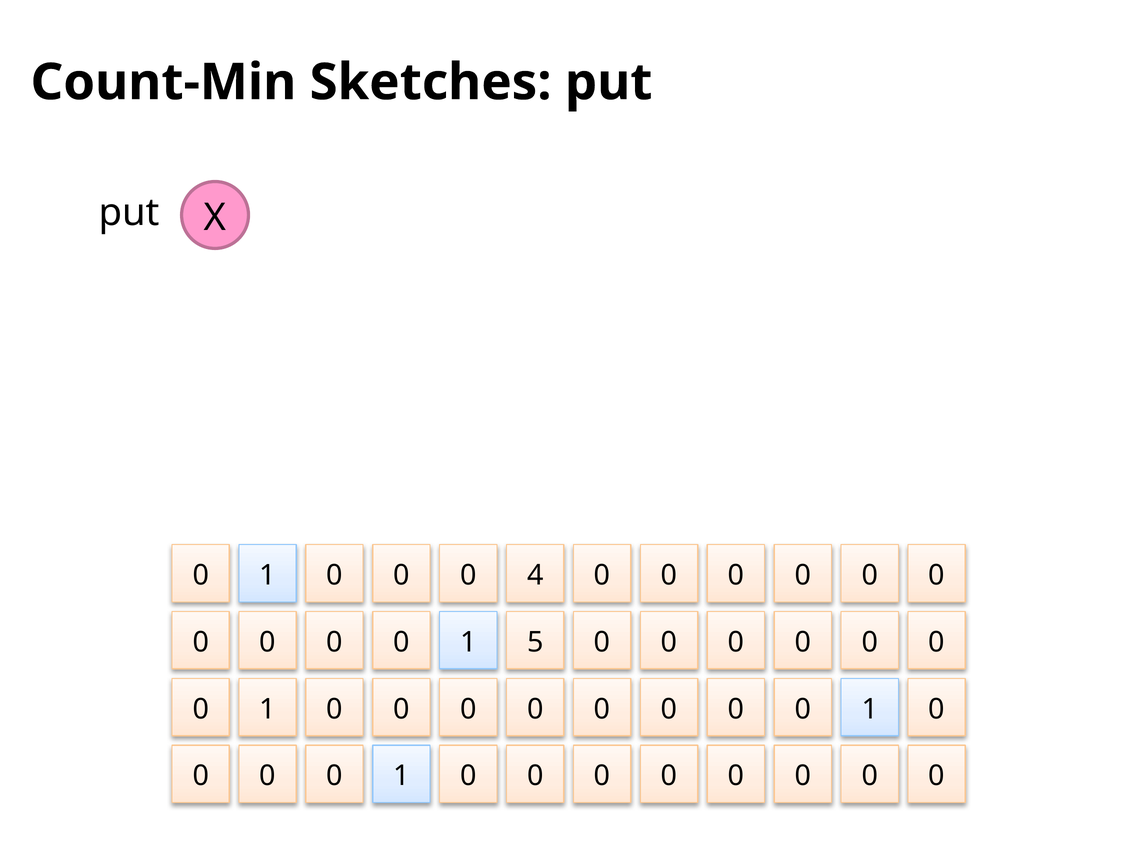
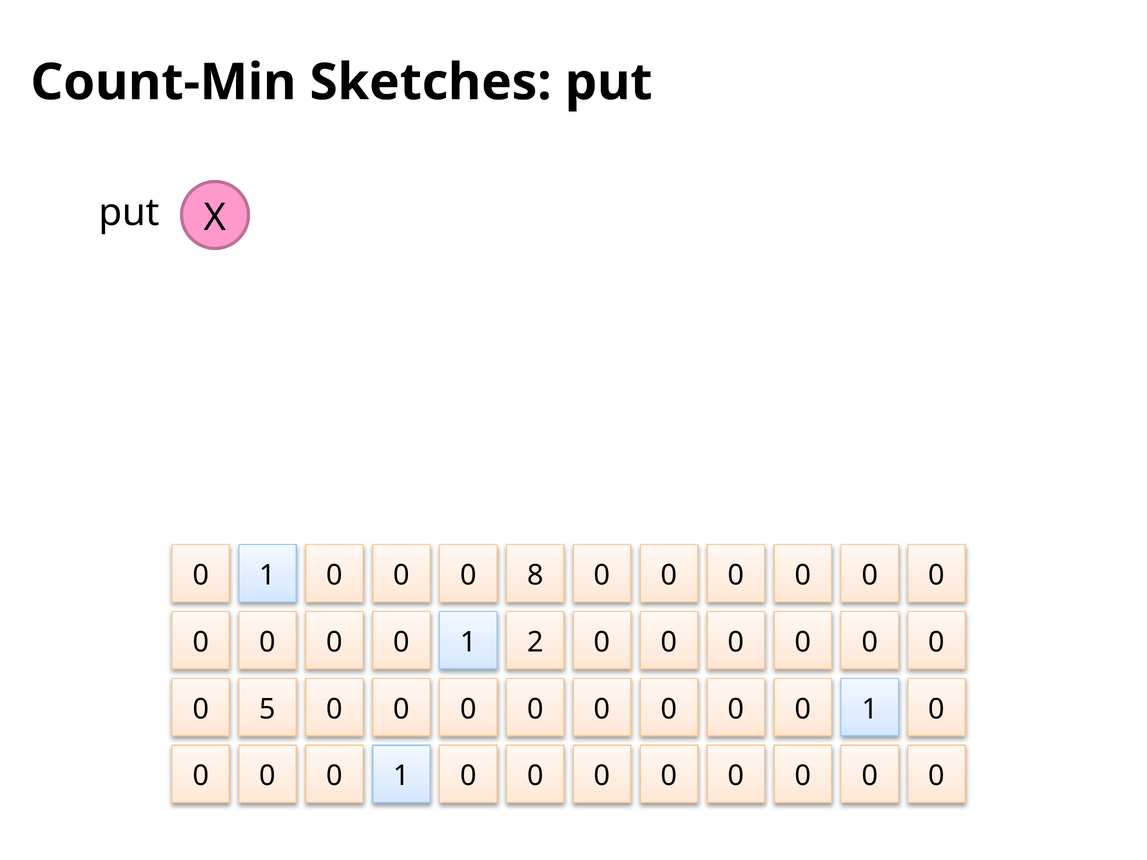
4: 4 -> 8
5: 5 -> 2
1 at (268, 709): 1 -> 5
